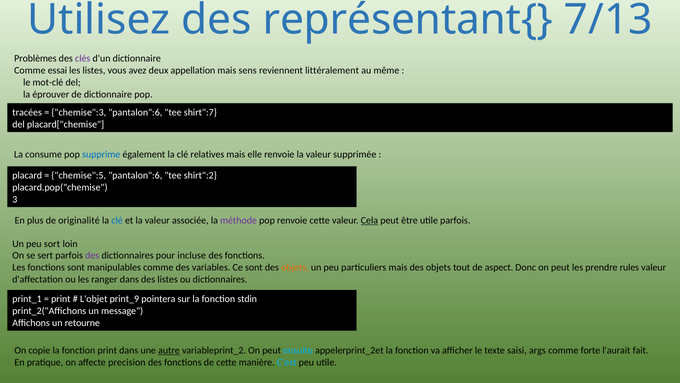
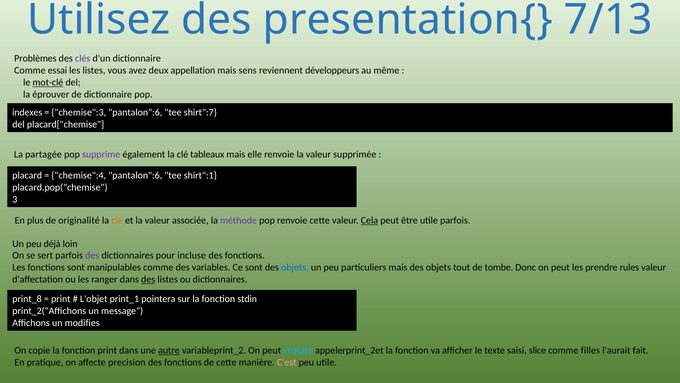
représentant{: représentant{ -> presentation{
littéralement: littéralement -> développeurs
mot-clé underline: none -> present
tracées: tracées -> indexes
consume: consume -> partagée
supprime colour: blue -> purple
relatives: relatives -> tableaux
chemise":5: chemise":5 -> chemise":4
shirt":2: shirt":2 -> shirt":1
clé at (117, 220) colour: blue -> orange
sort: sort -> déjà
objets at (295, 267) colour: orange -> blue
aspect: aspect -> tombe
des at (148, 279) underline: none -> present
print_1: print_1 -> print_8
print_9: print_9 -> print_1
retourne: retourne -> modifies
args: args -> slice
forte: forte -> filles
C'est colour: light blue -> pink
